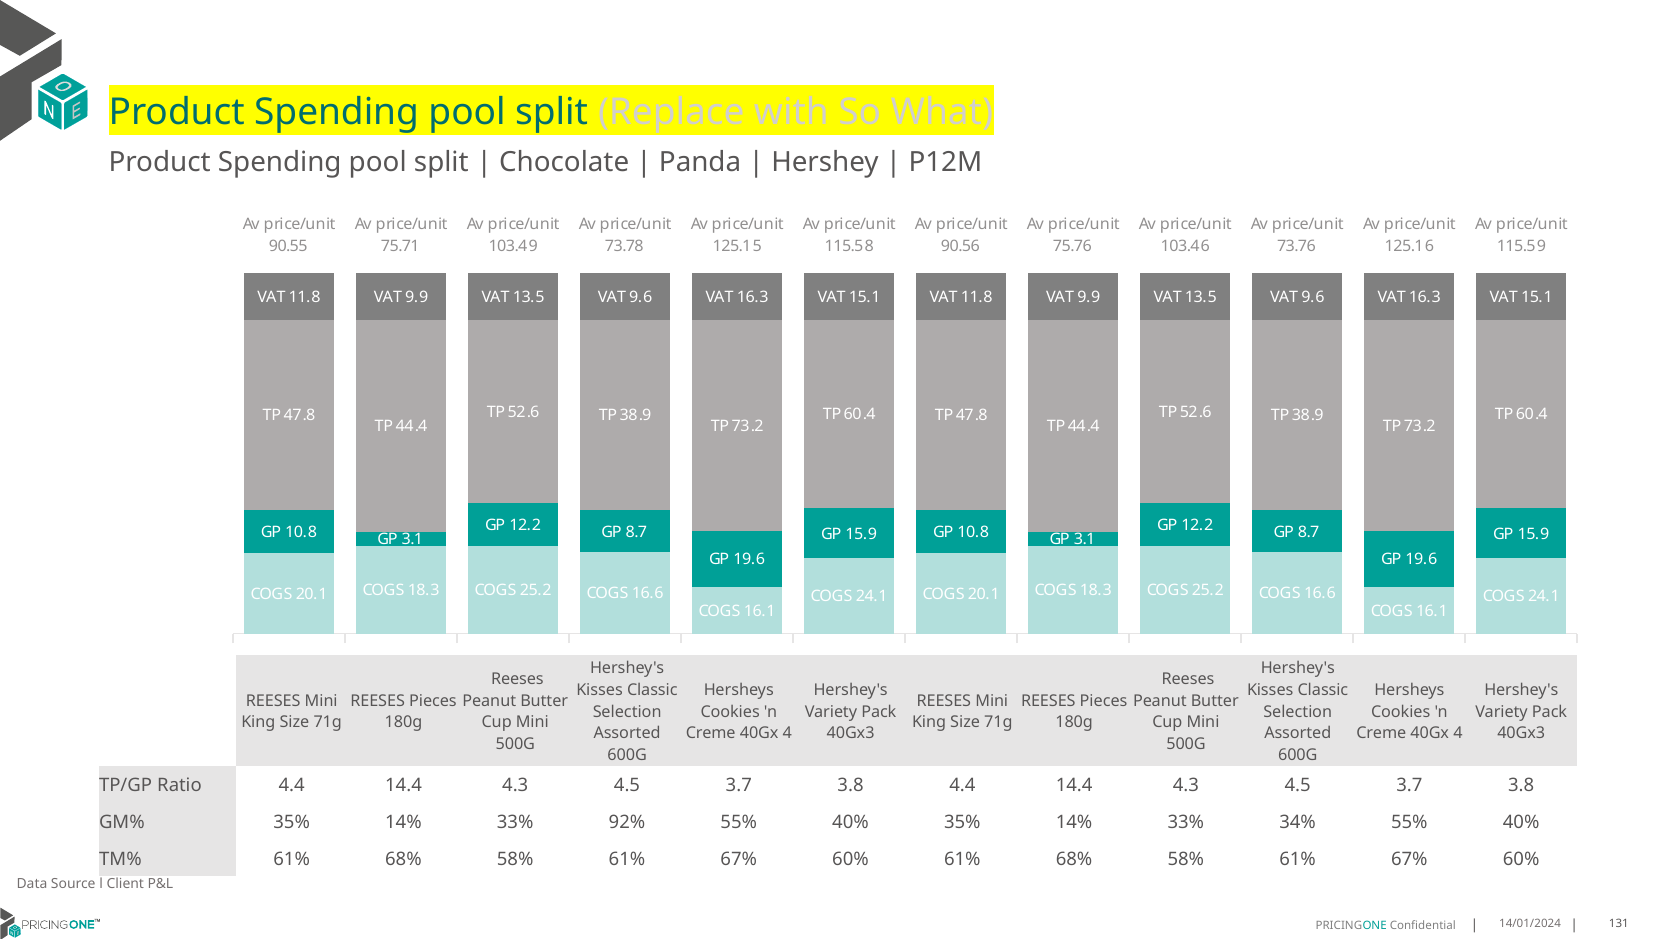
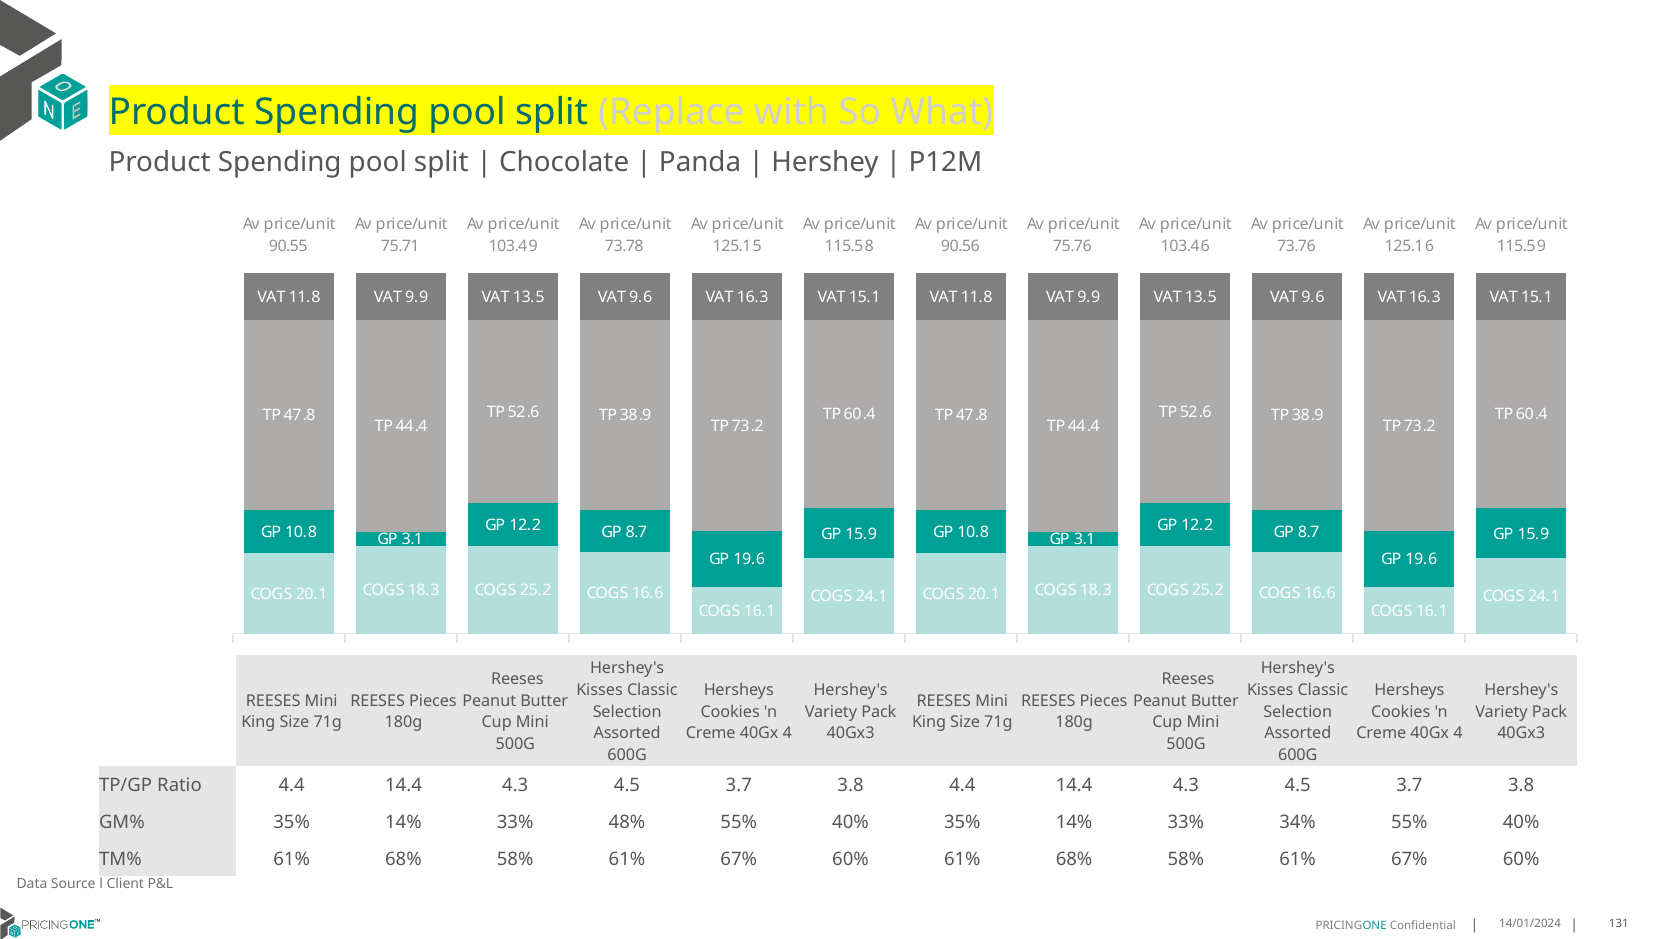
92%: 92% -> 48%
